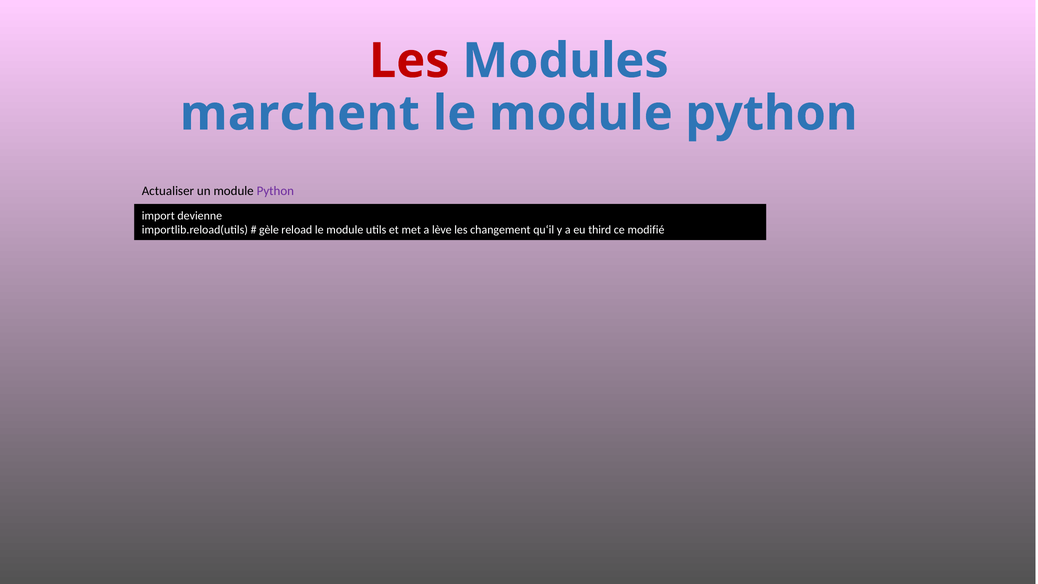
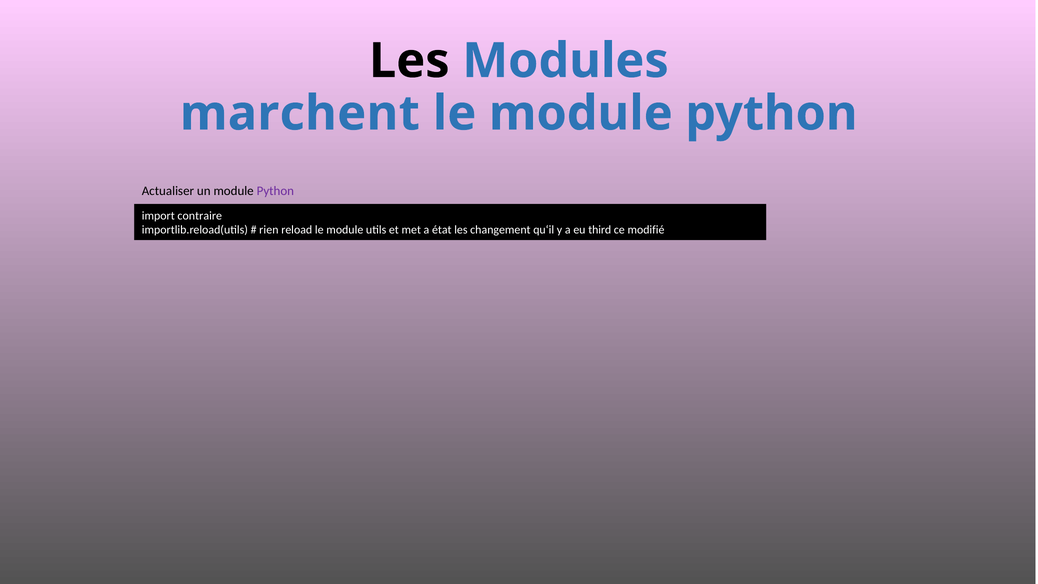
Les at (409, 61) colour: red -> black
devienne: devienne -> contraire
gèle: gèle -> rien
lève: lève -> état
